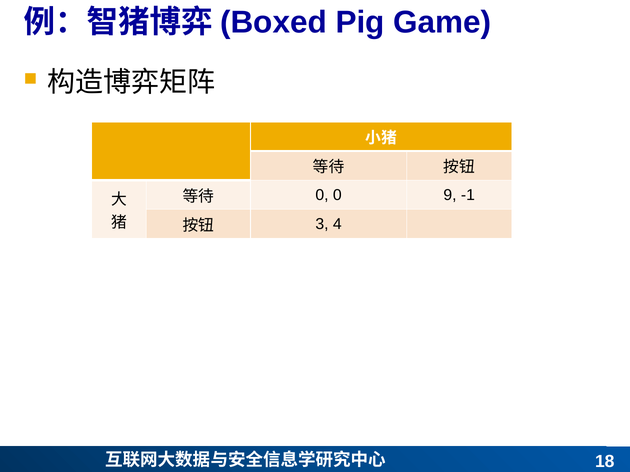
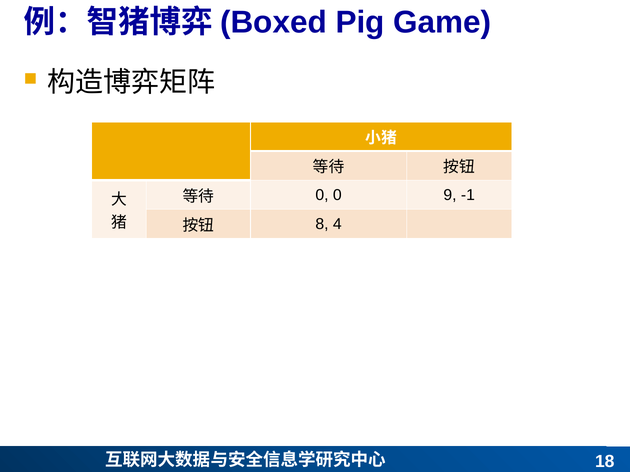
3: 3 -> 8
